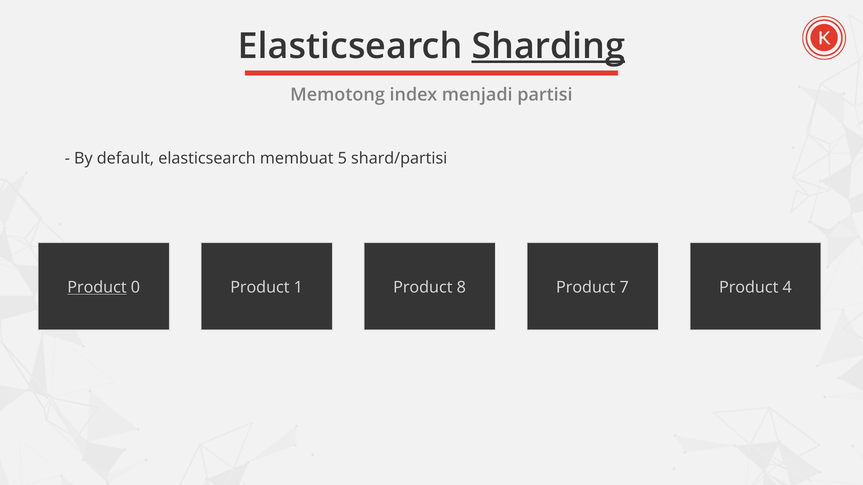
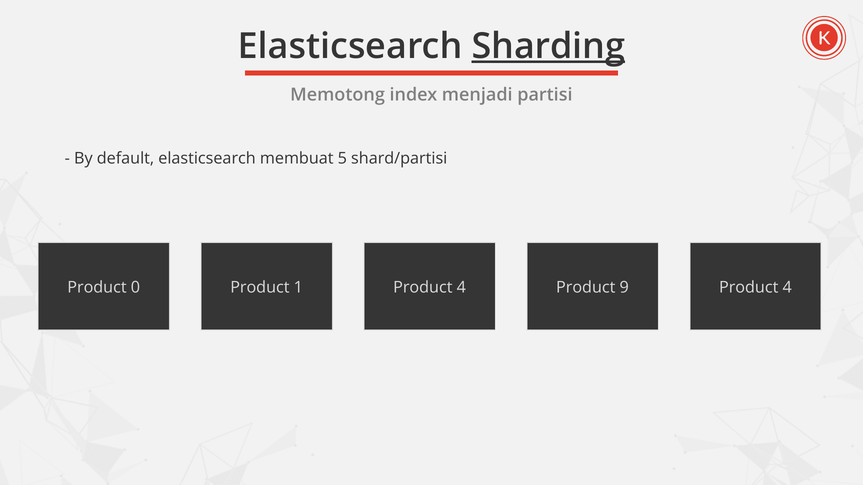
Product at (97, 288) underline: present -> none
1 Product 8: 8 -> 4
7: 7 -> 9
